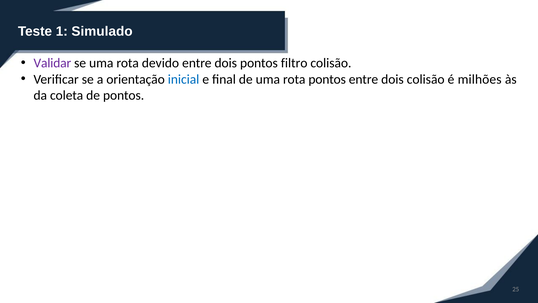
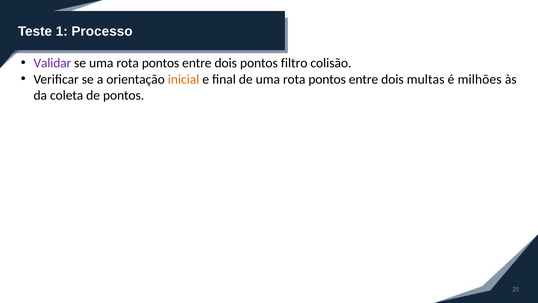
Simulado: Simulado -> Processo
se uma rota devido: devido -> pontos
inicial colour: blue -> orange
dois colisão: colisão -> multas
